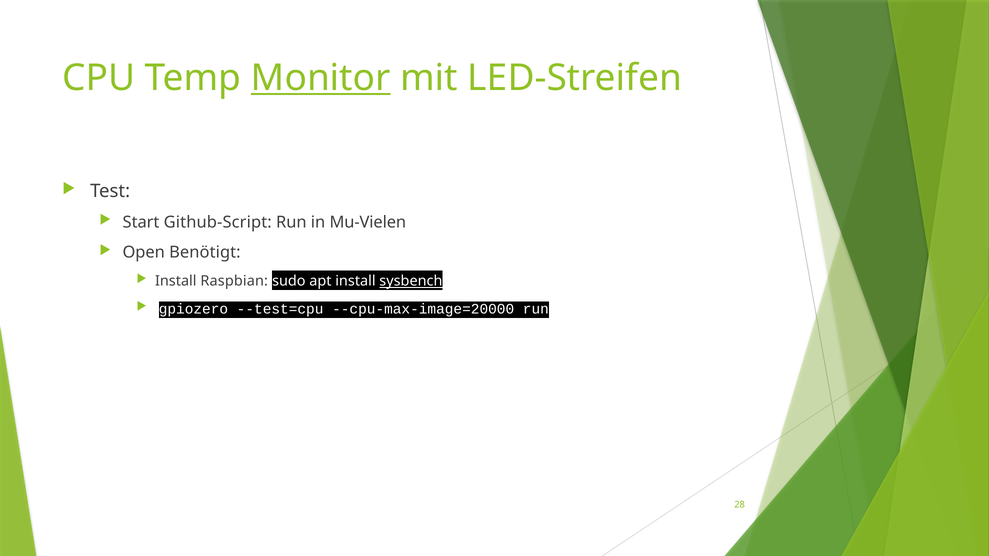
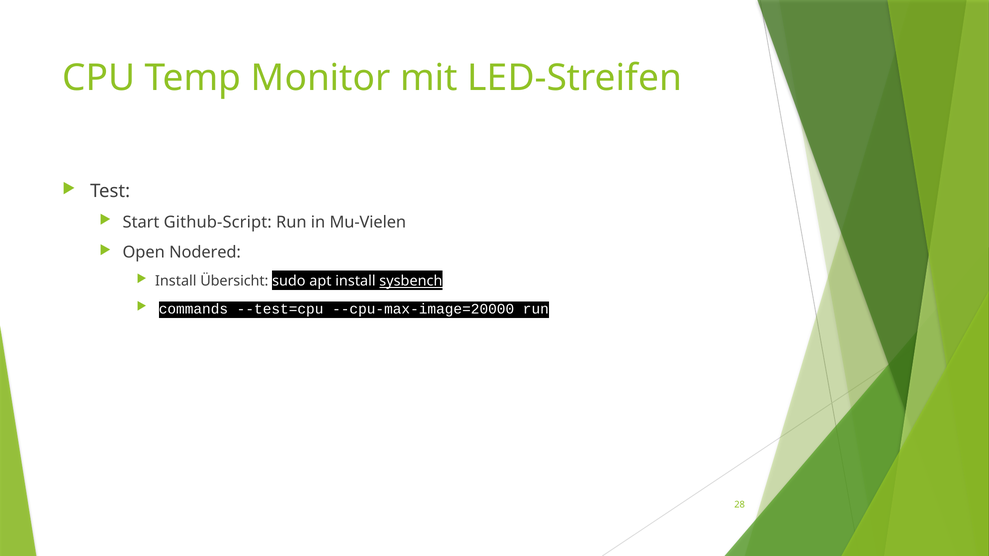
Monitor underline: present -> none
Benötigt: Benötigt -> Nodered
Raspbian: Raspbian -> Übersicht
gpiozero: gpiozero -> commands
